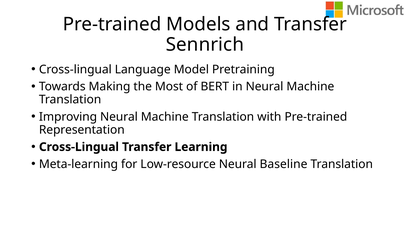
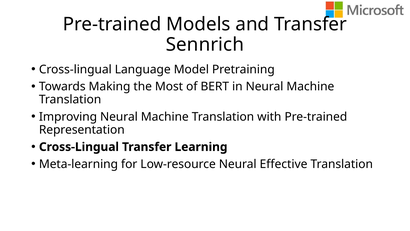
Baseline: Baseline -> Effective
